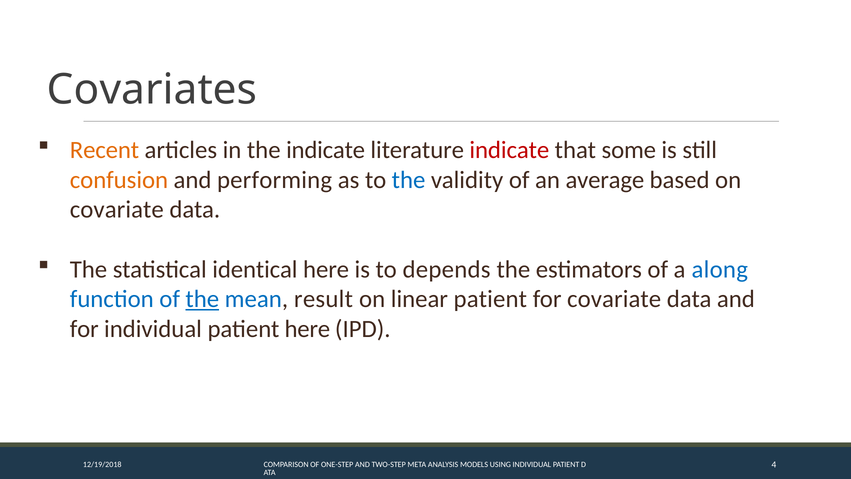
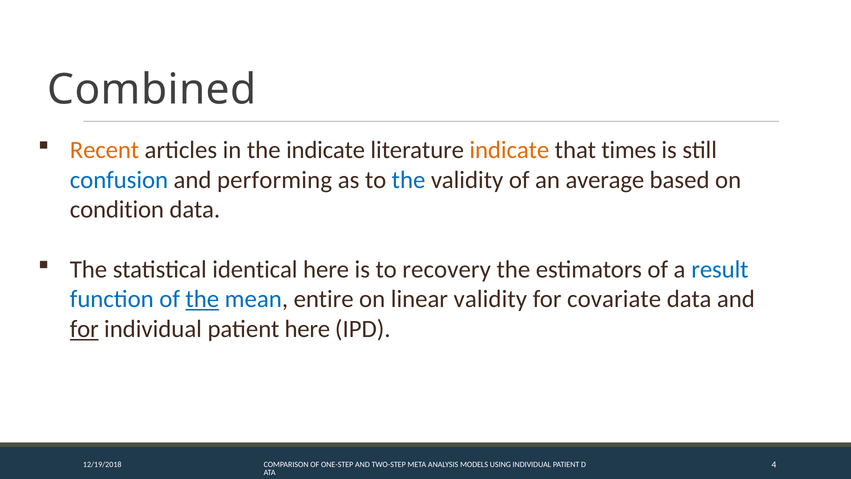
Covariates: Covariates -> Combined
indicate at (509, 150) colour: red -> orange
some: some -> times
confusion colour: orange -> blue
covariate at (117, 210): covariate -> condition
depends: depends -> recovery
along: along -> result
result: result -> entire
linear patient: patient -> validity
for at (84, 329) underline: none -> present
